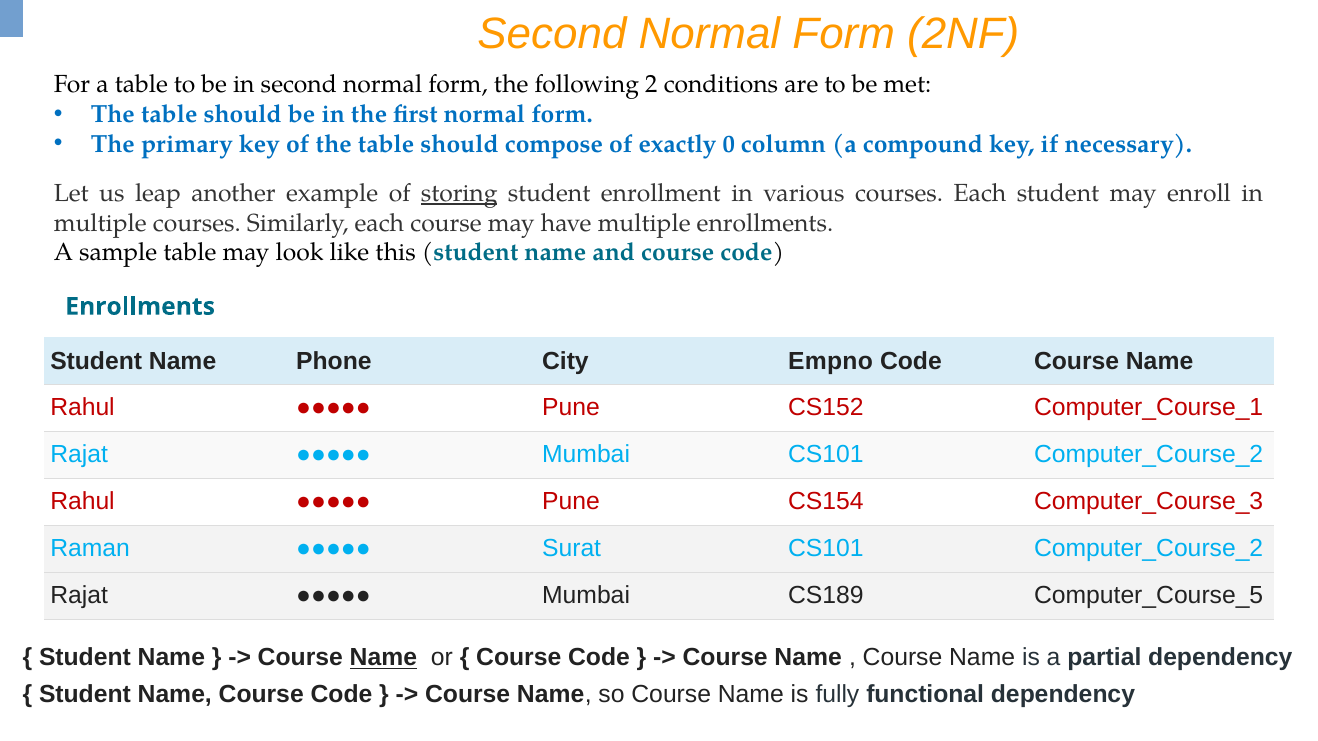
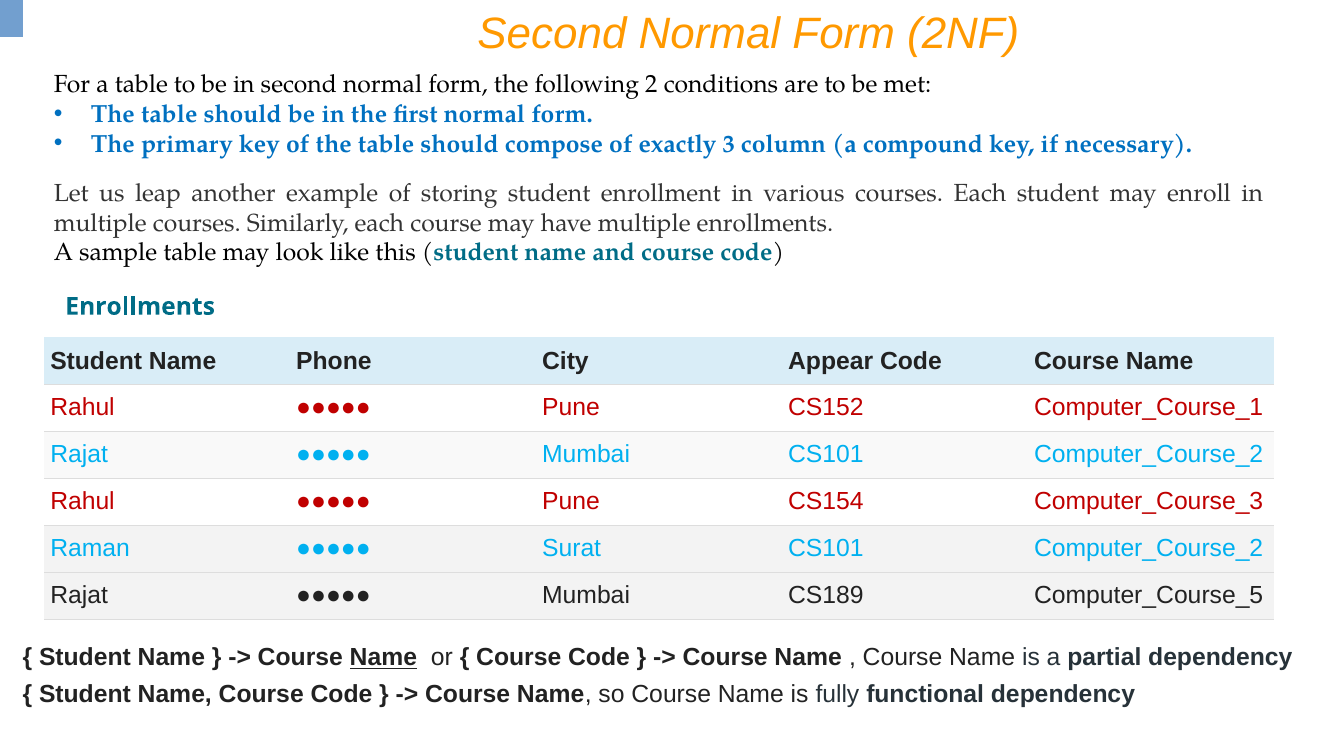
0: 0 -> 3
storing underline: present -> none
Empno: Empno -> Appear
